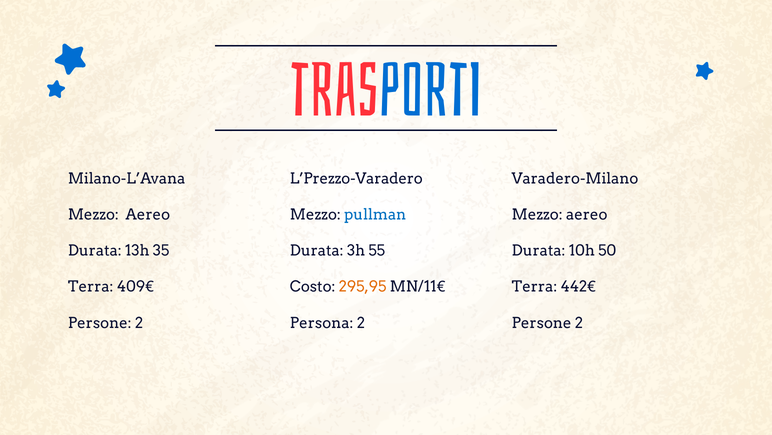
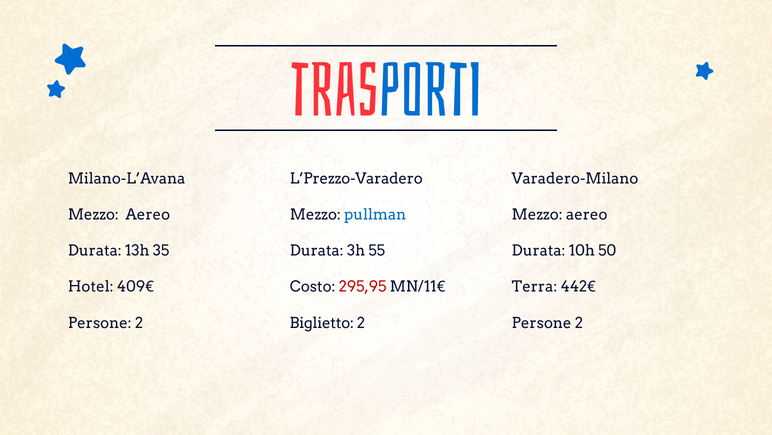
Terra at (91, 286): Terra -> Hotel
295,95 colour: orange -> red
Persona: Persona -> Biglietto
